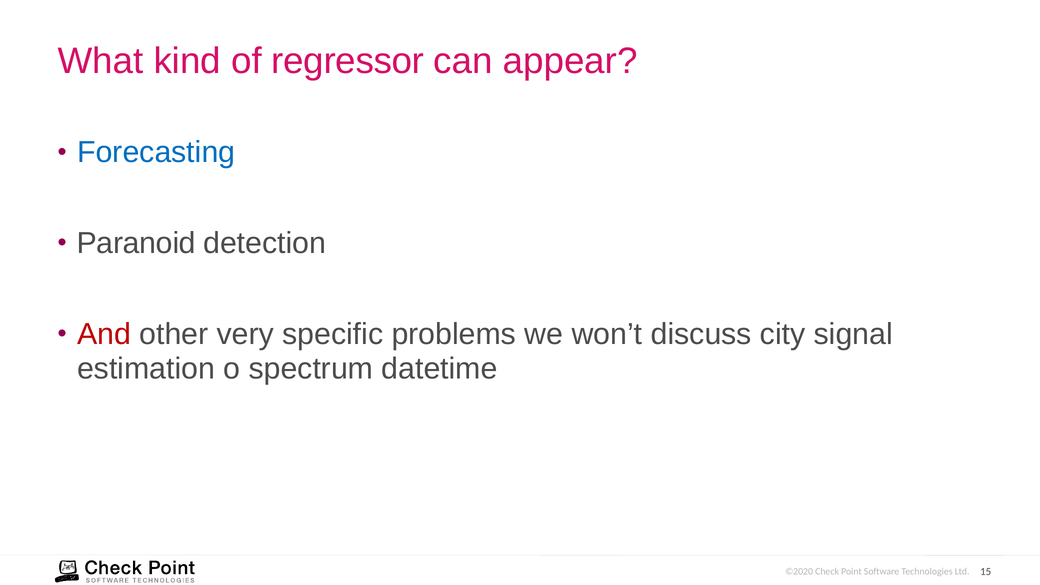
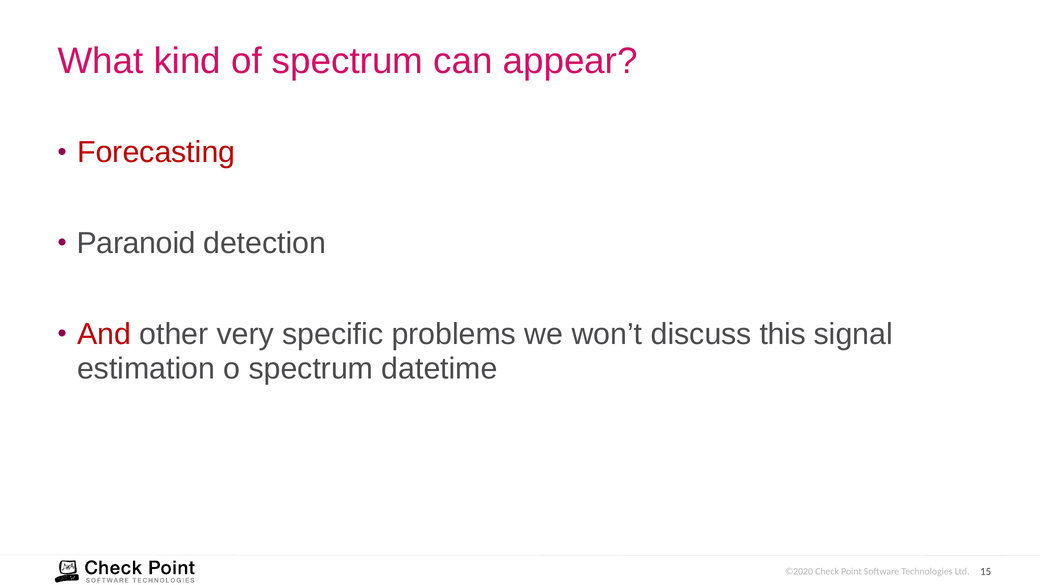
of regressor: regressor -> spectrum
Forecasting colour: blue -> red
city: city -> this
